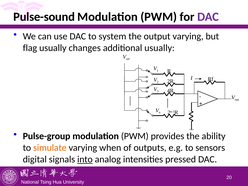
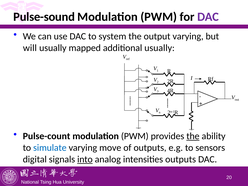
flag: flag -> will
changes: changes -> mapped
Pulse-group: Pulse-group -> Pulse-count
the at (193, 136) underline: none -> present
simulate colour: orange -> blue
when: when -> move
intensities pressed: pressed -> outputs
